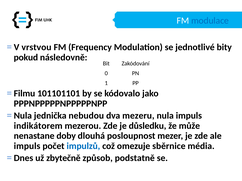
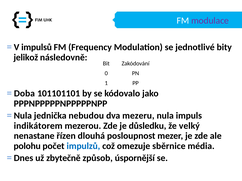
modulace colour: blue -> purple
vrstvou: vrstvou -> impulsů
pokud: pokud -> jelikož
Filmu: Filmu -> Doba
může: může -> velký
doby: doby -> řízen
impuls at (27, 146): impuls -> polohu
podstatně: podstatně -> úspornější
